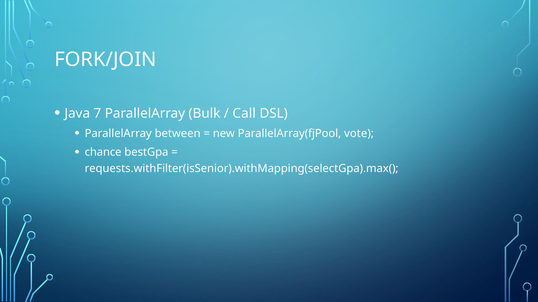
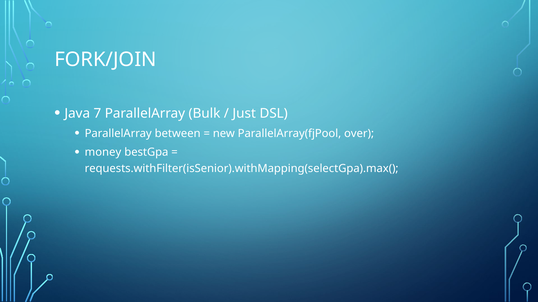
Call: Call -> Just
vote: vote -> over
chance: chance -> money
